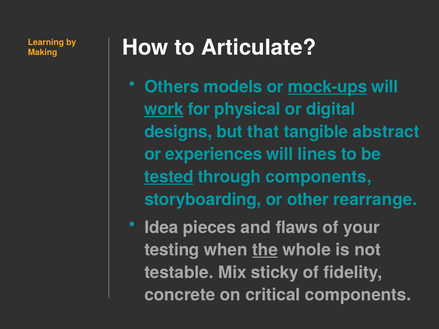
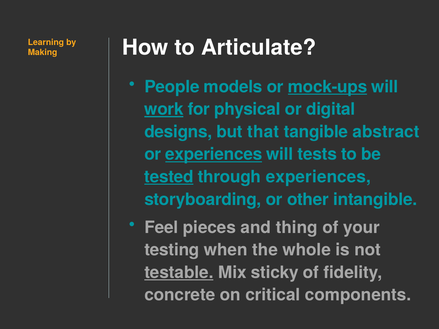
Others: Others -> People
experiences at (214, 154) underline: none -> present
lines: lines -> tests
through components: components -> experiences
rearrange: rearrange -> intangible
Idea: Idea -> Feel
flaws: flaws -> thing
the underline: present -> none
testable underline: none -> present
